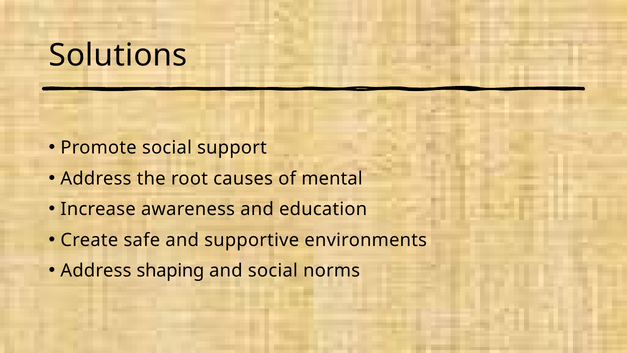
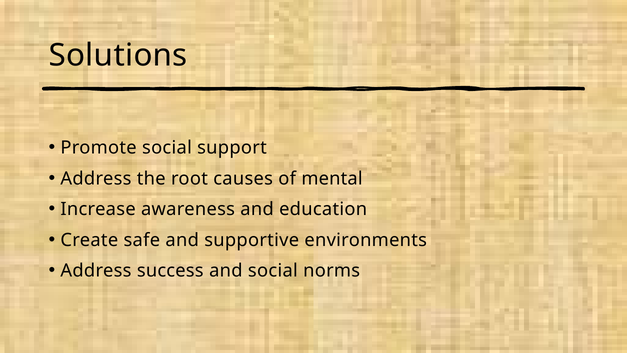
shaping: shaping -> success
